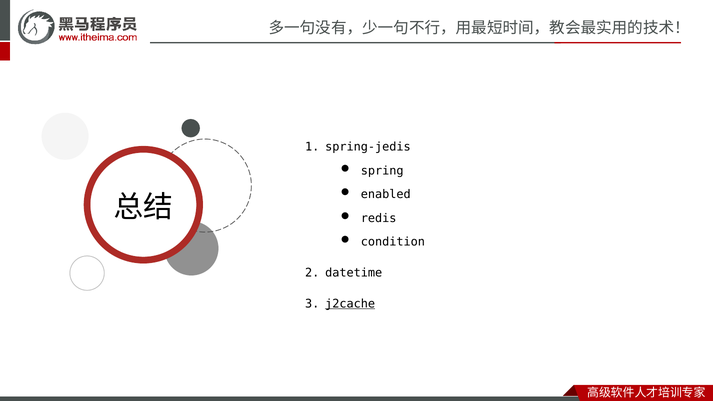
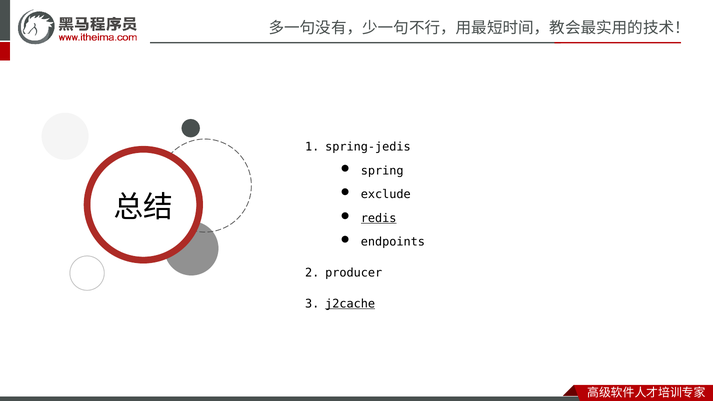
enabled: enabled -> exclude
redis underline: none -> present
condition: condition -> endpoints
datetime: datetime -> producer
